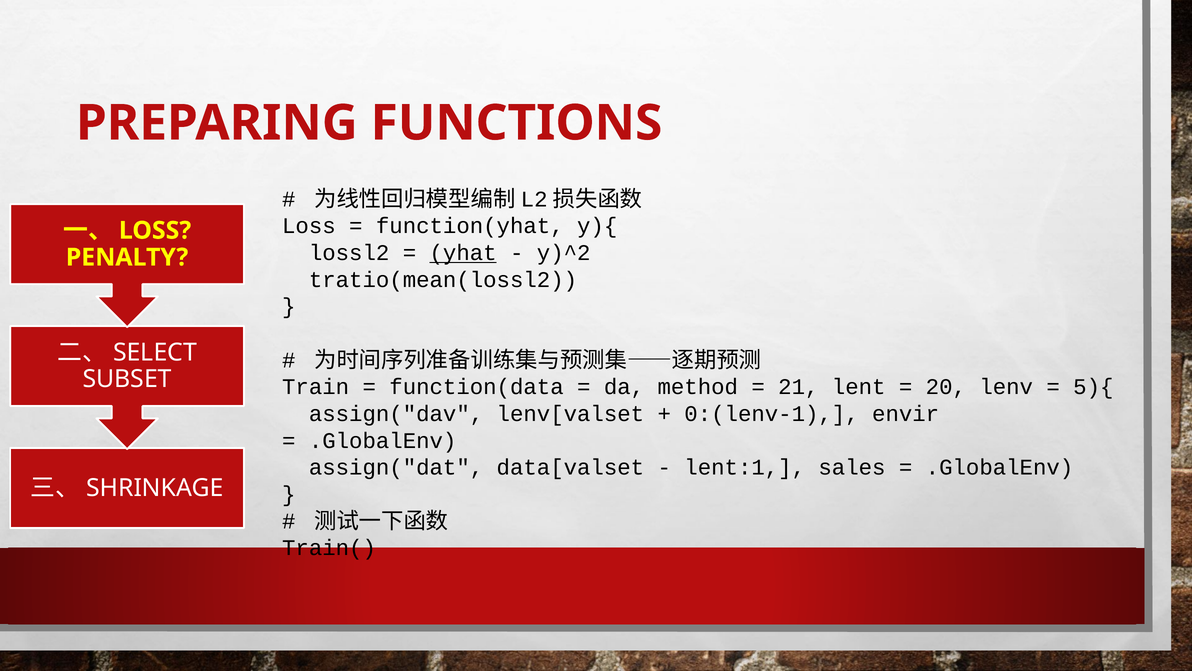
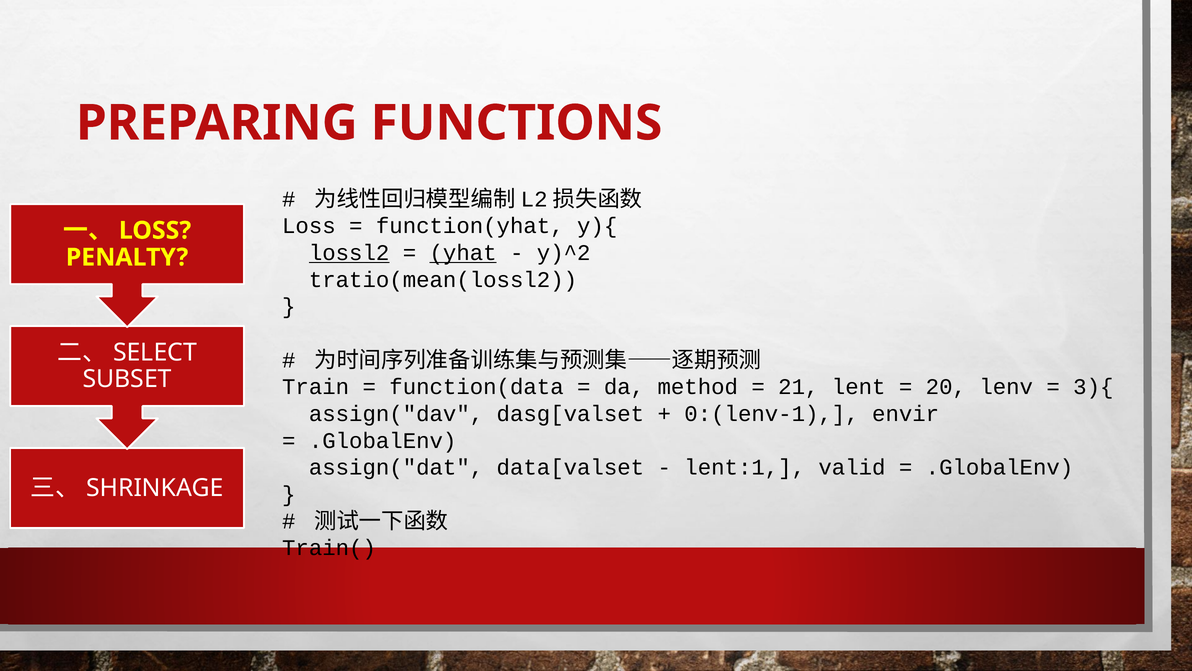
lossl2 underline: none -> present
5){: 5){ -> 3){
lenv[valset: lenv[valset -> dasg[valset
sales: sales -> valid
